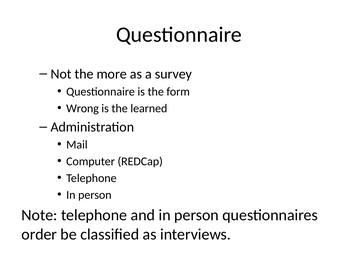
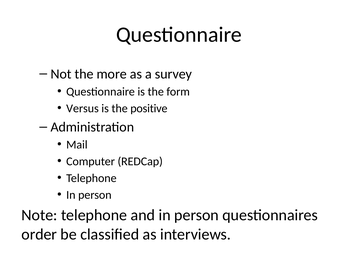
Wrong: Wrong -> Versus
learned: learned -> positive
